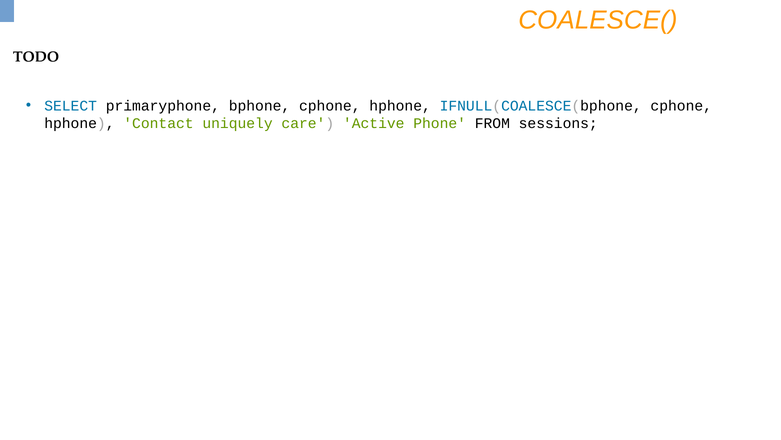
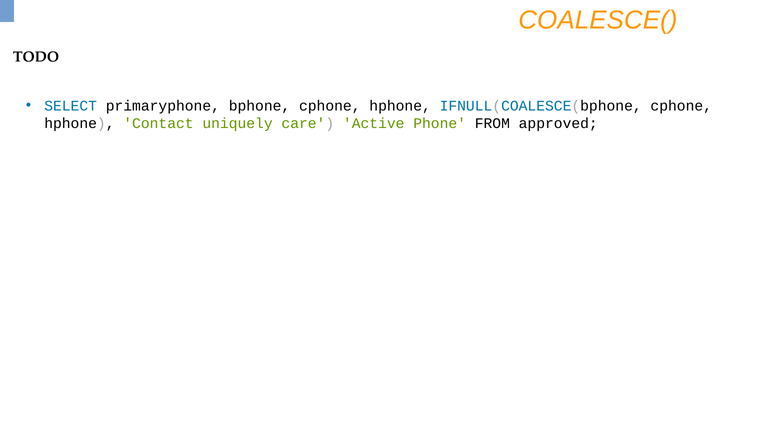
sessions: sessions -> approved
